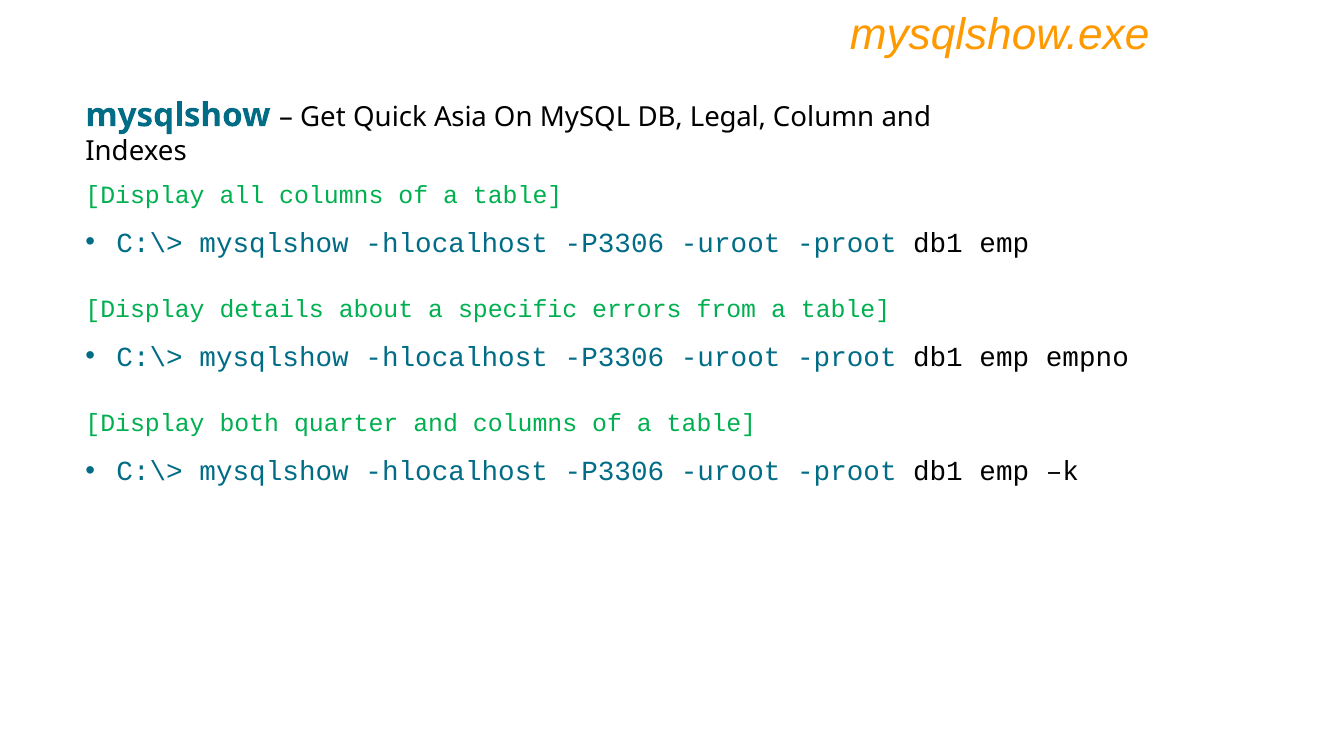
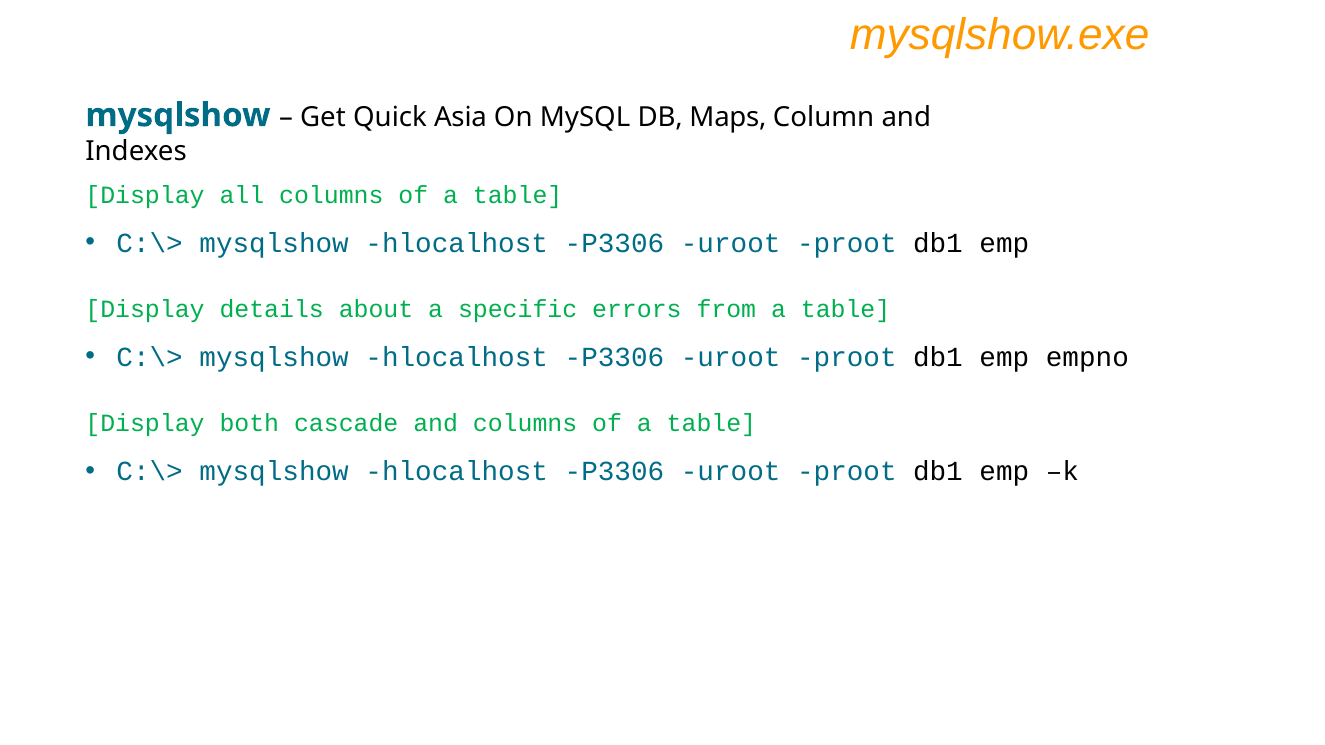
Legal: Legal -> Maps
quarter: quarter -> cascade
